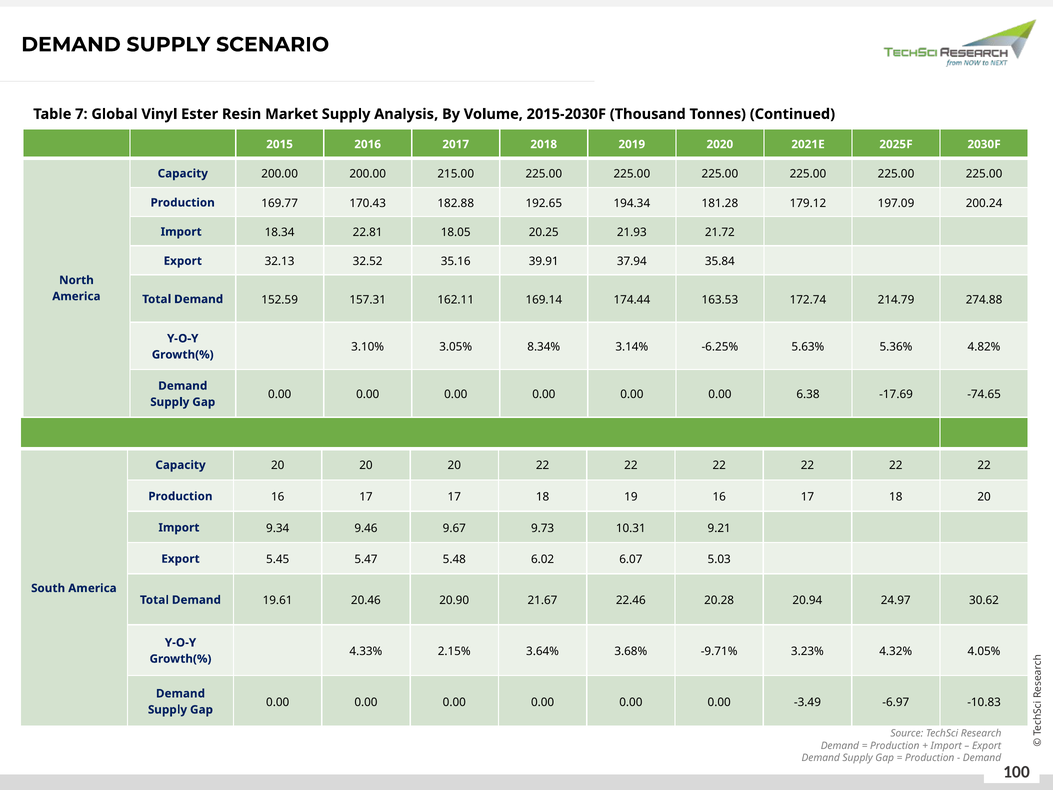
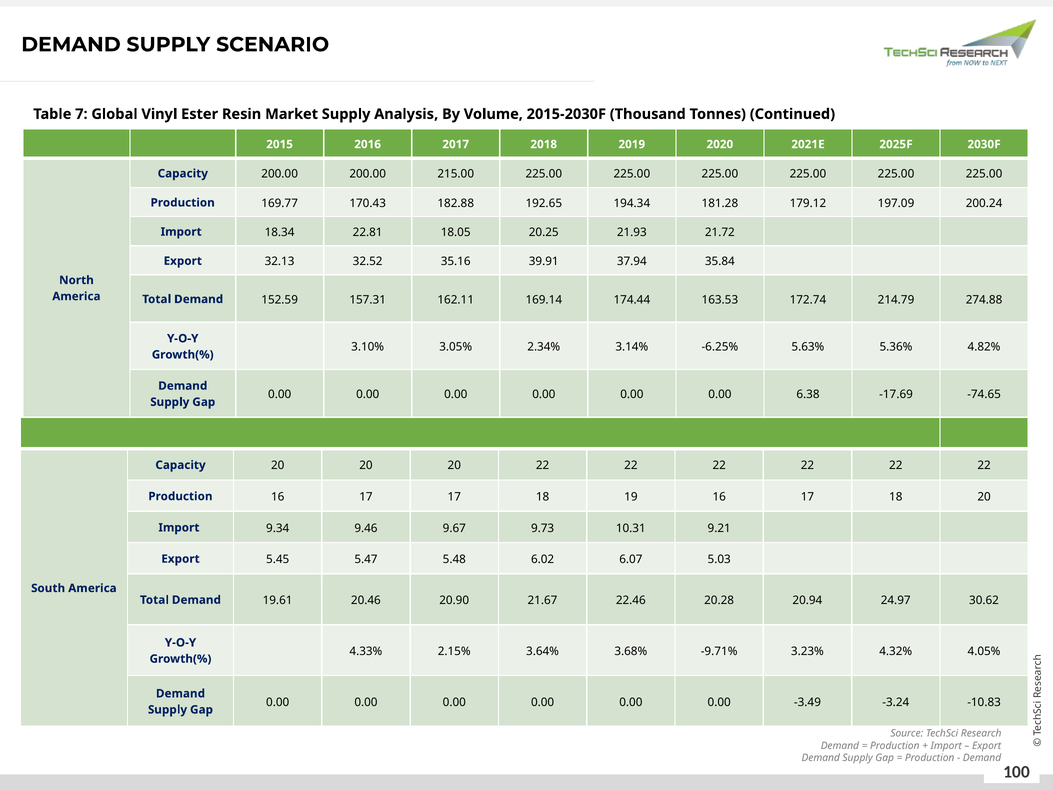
8.34%: 8.34% -> 2.34%
-6.97: -6.97 -> -3.24
